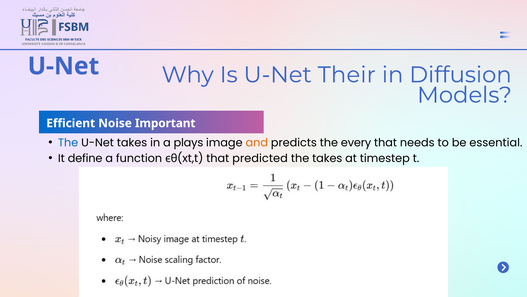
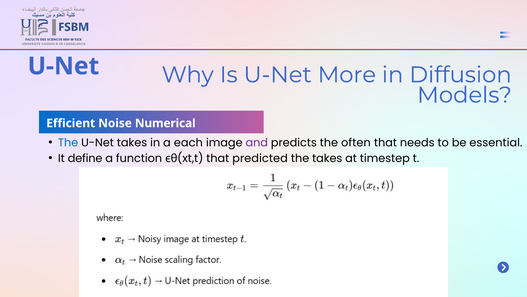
Their: Their -> More
Important: Important -> Numerical
plays: plays -> each
and colour: orange -> purple
every: every -> often
